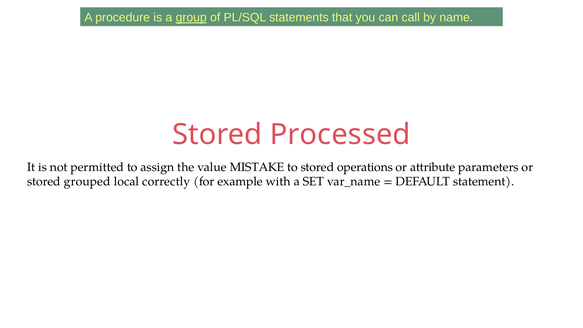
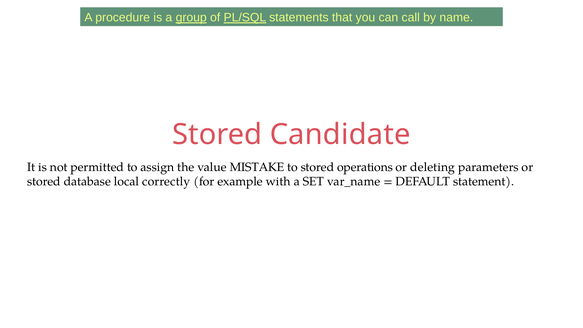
PL/SQL underline: none -> present
Processed: Processed -> Candidate
attribute: attribute -> deleting
grouped: grouped -> database
